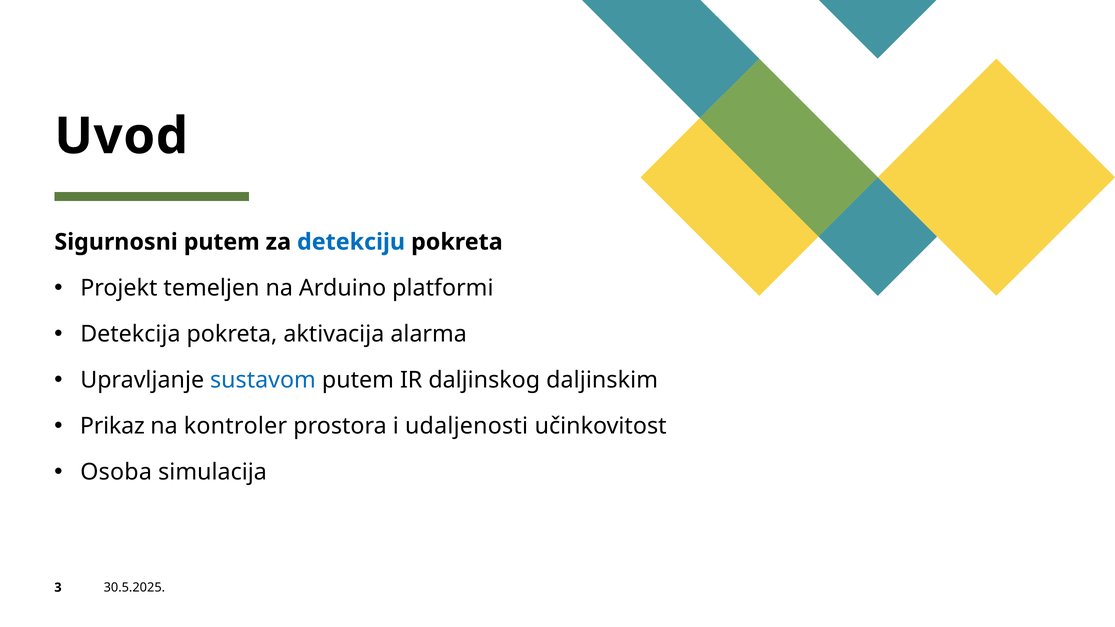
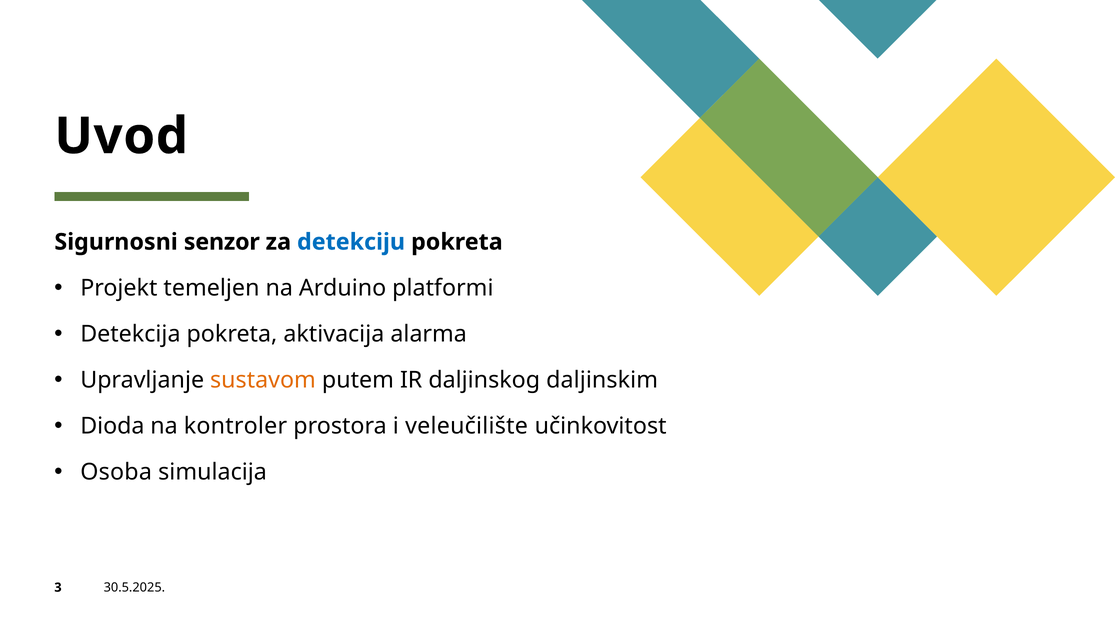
Sigurnosni putem: putem -> senzor
sustavom colour: blue -> orange
Prikaz: Prikaz -> Dioda
udaljenosti: udaljenosti -> veleučilište
